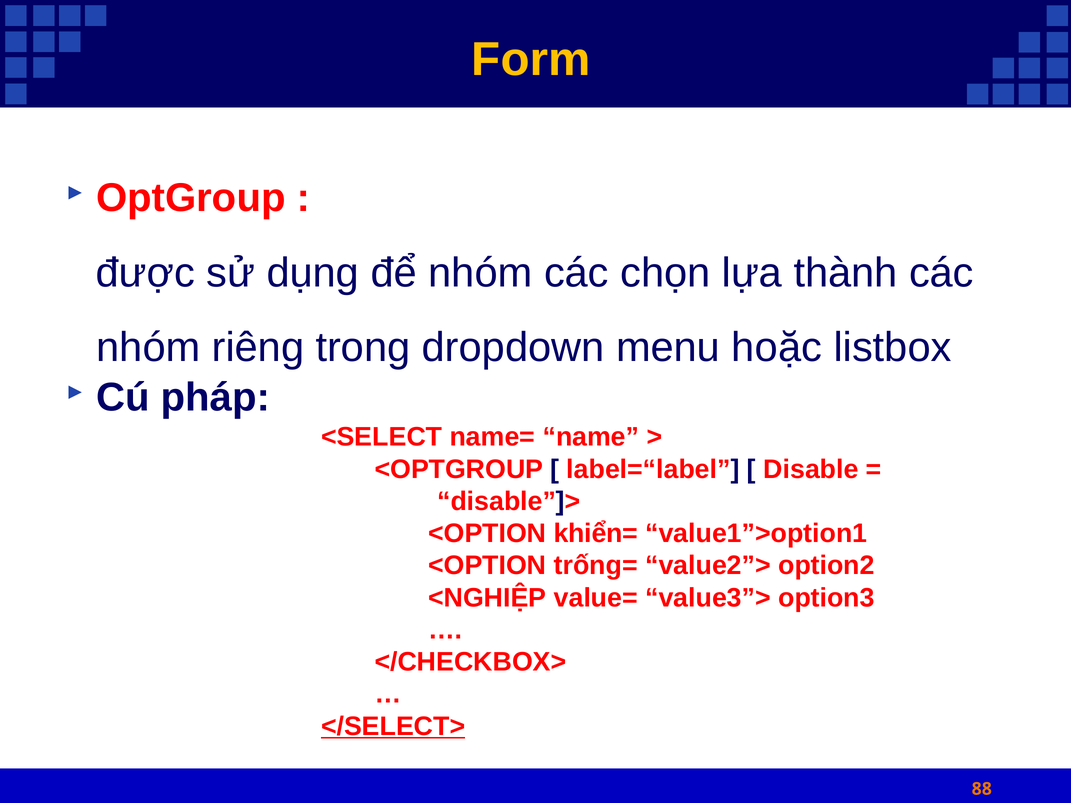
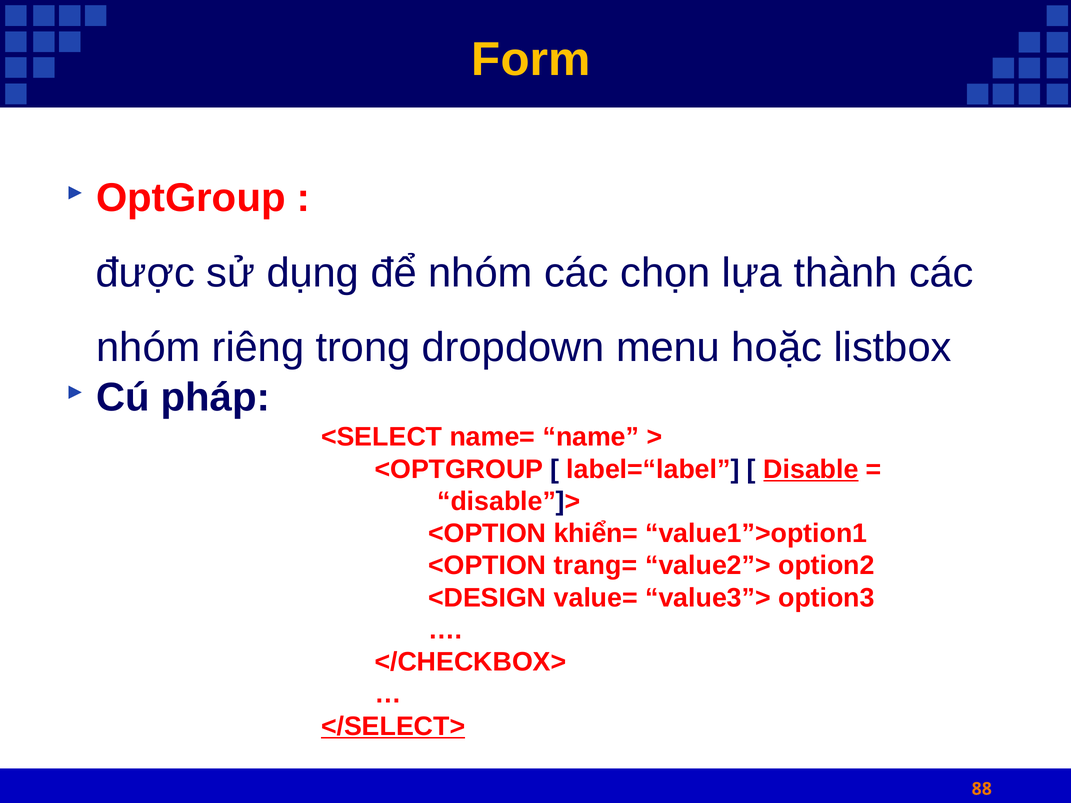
Disable underline: none -> present
trống=: trống= -> trang=
<NGHIỆP: <NGHIỆP -> <DESIGN
